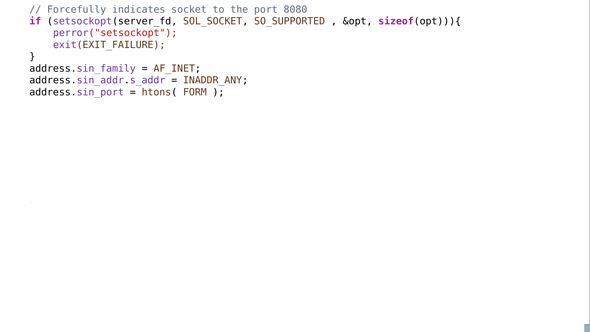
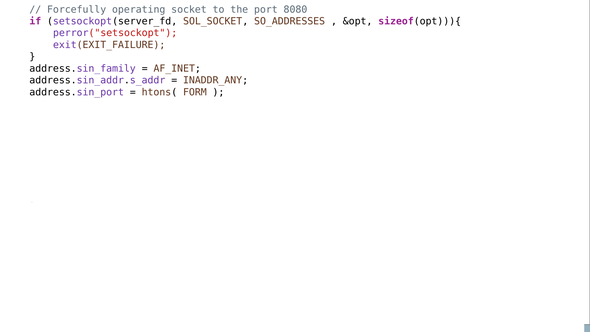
indicates: indicates -> operating
SO_SUPPORTED: SO_SUPPORTED -> SO_ADDRESSES
